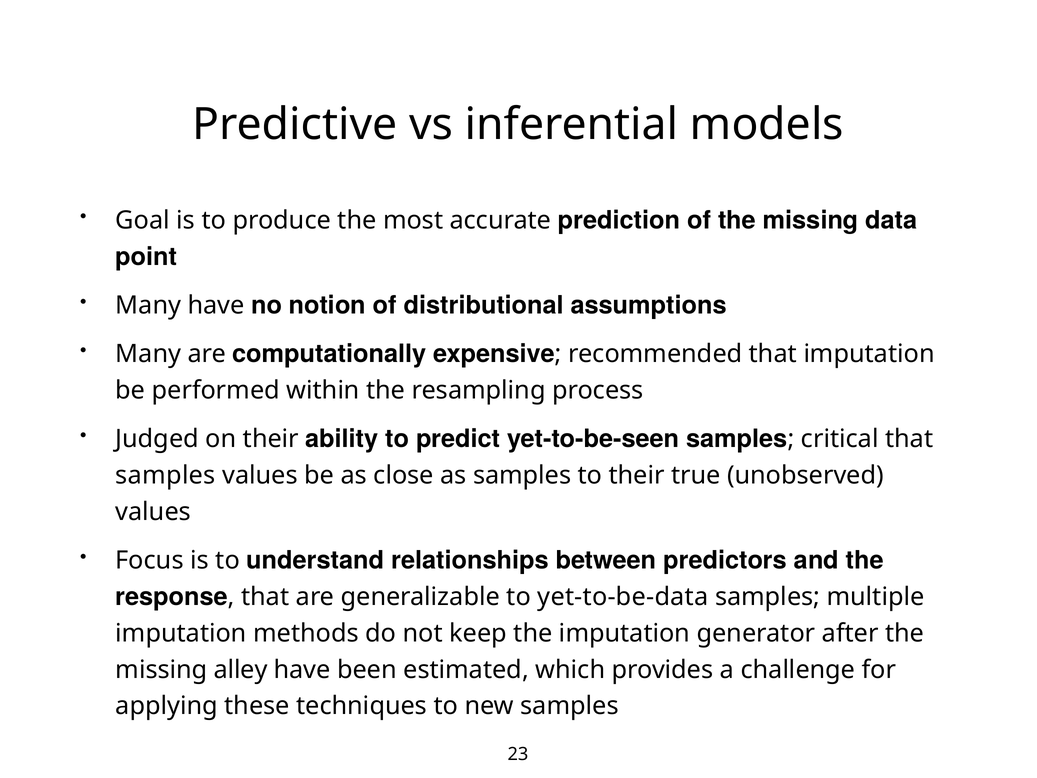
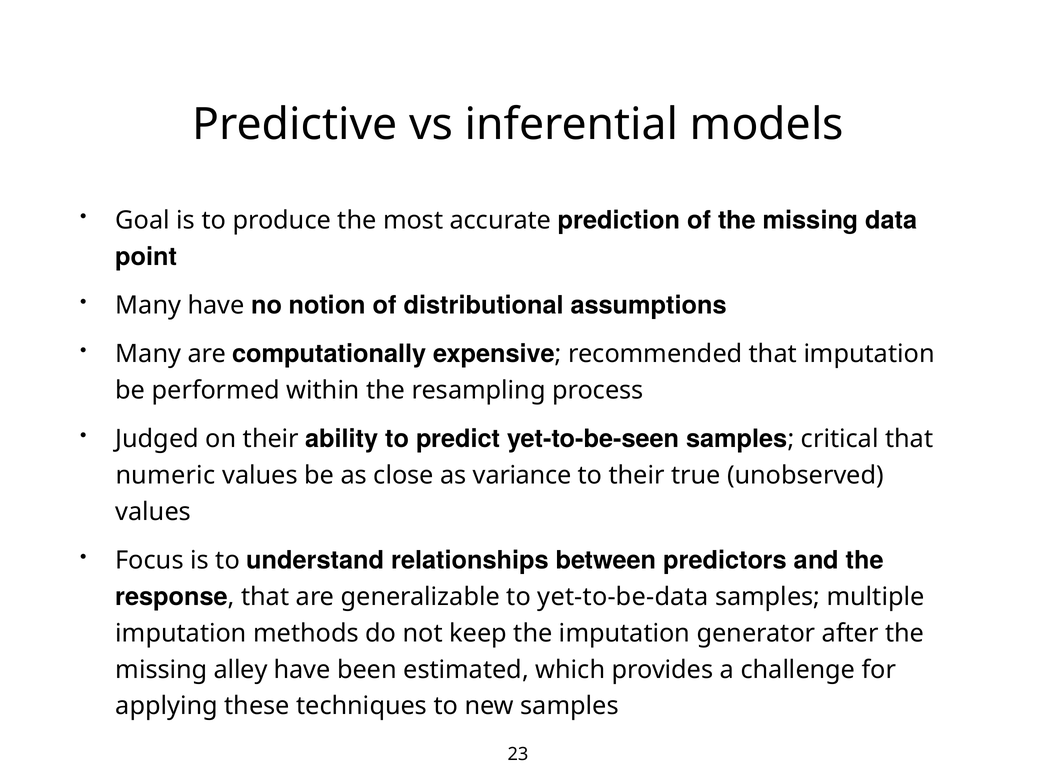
samples at (165, 475): samples -> numeric
as samples: samples -> variance
